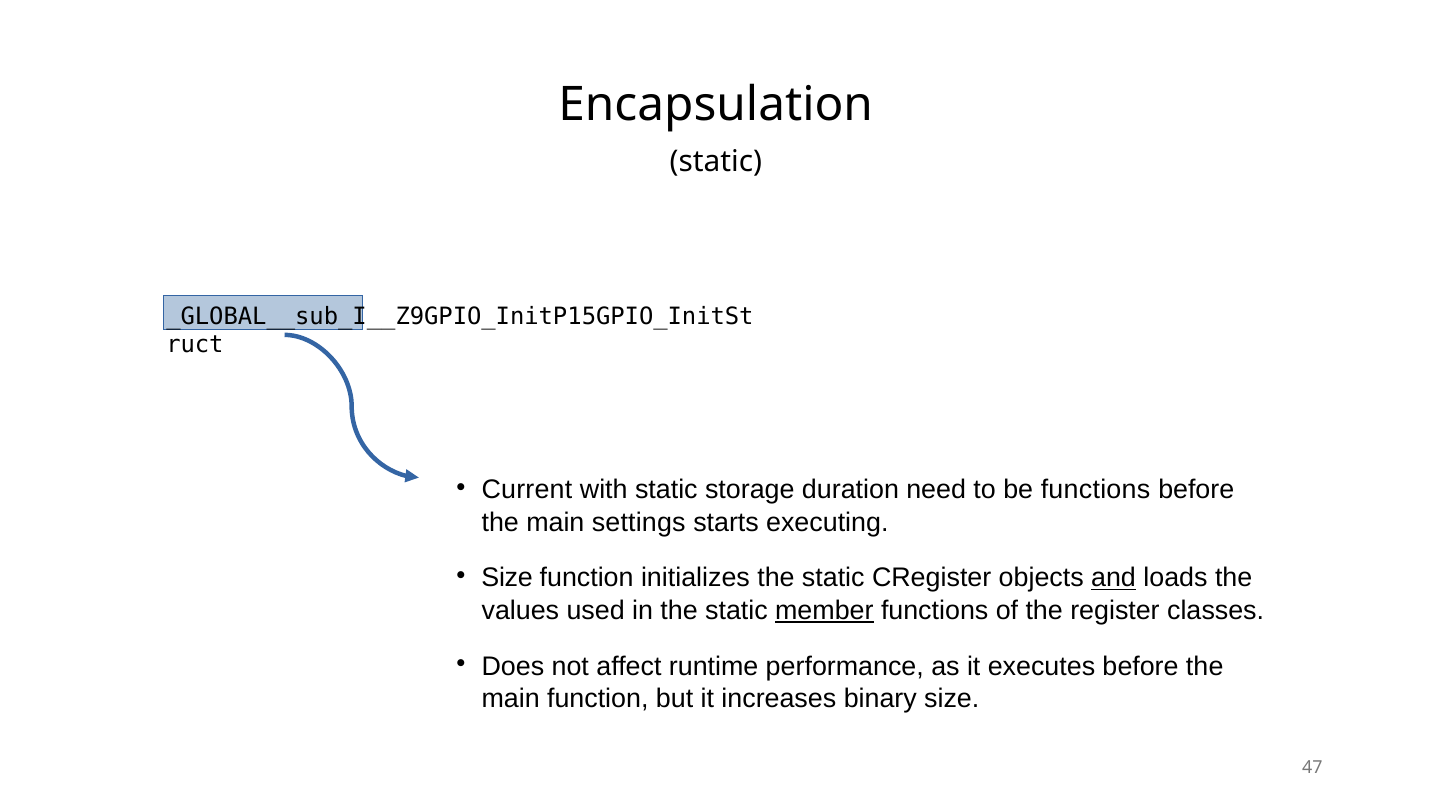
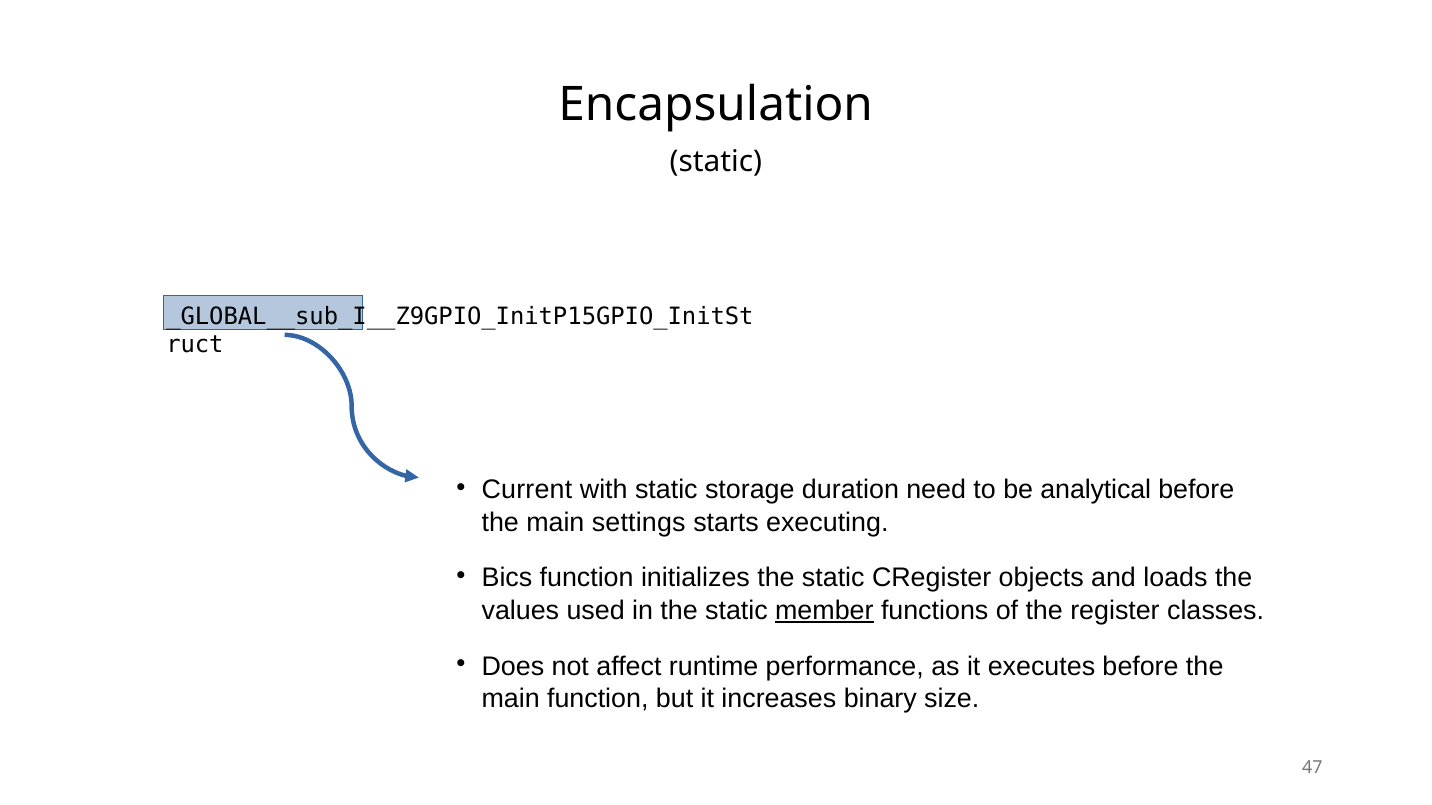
be functions: functions -> analytical
Size at (507, 578): Size -> Bics
and underline: present -> none
